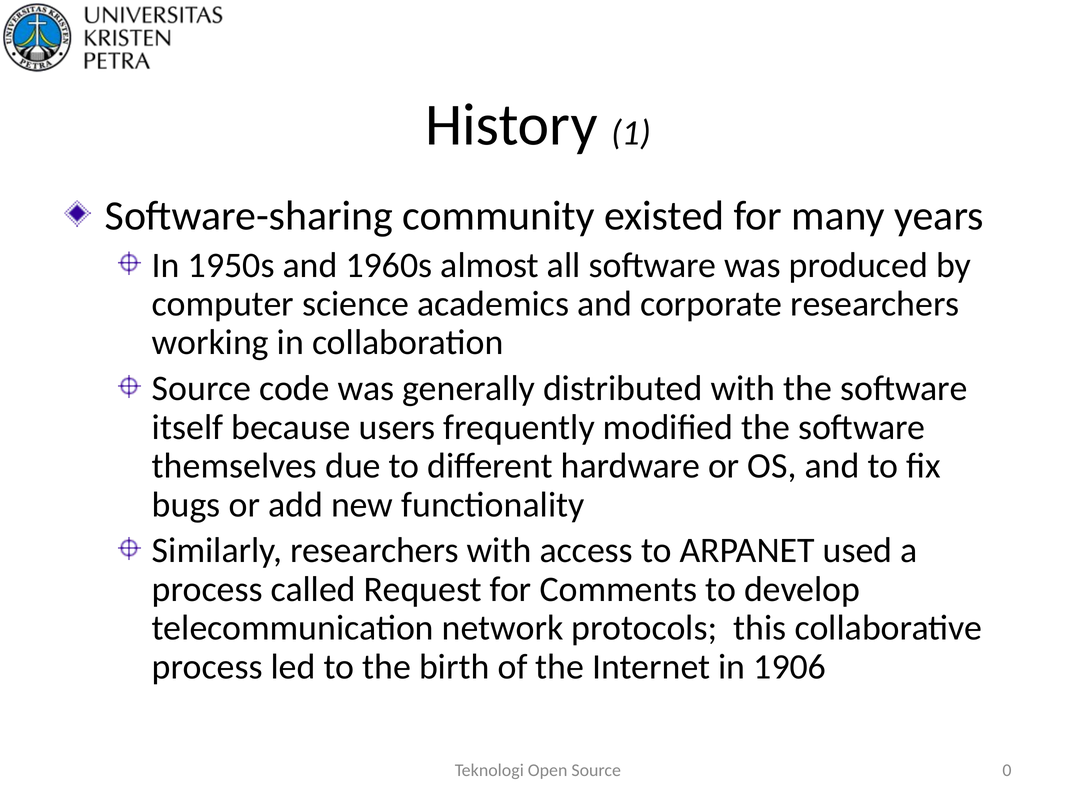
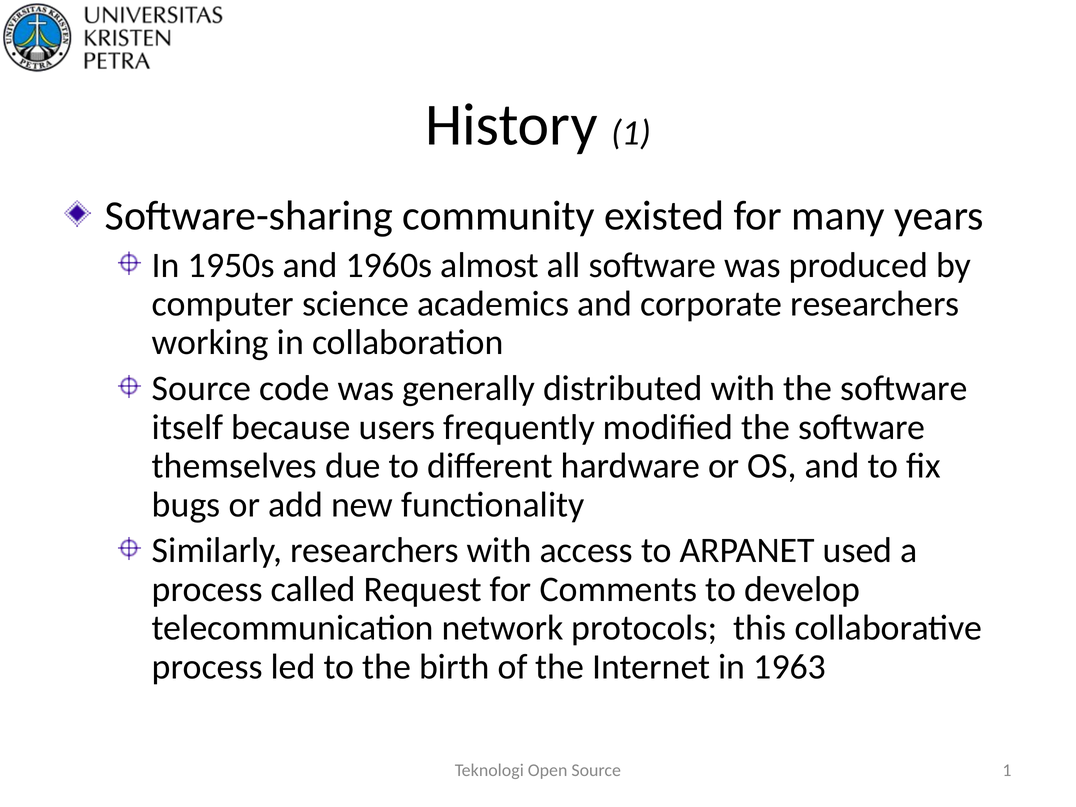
1906: 1906 -> 1963
Source 0: 0 -> 1
